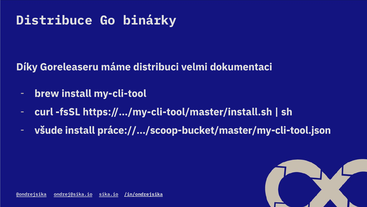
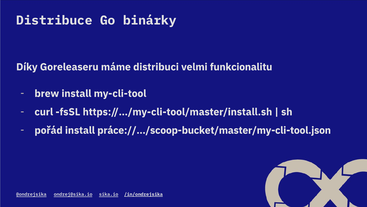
dokumentaci: dokumentaci -> funkcionalitu
všude: všude -> pořád
